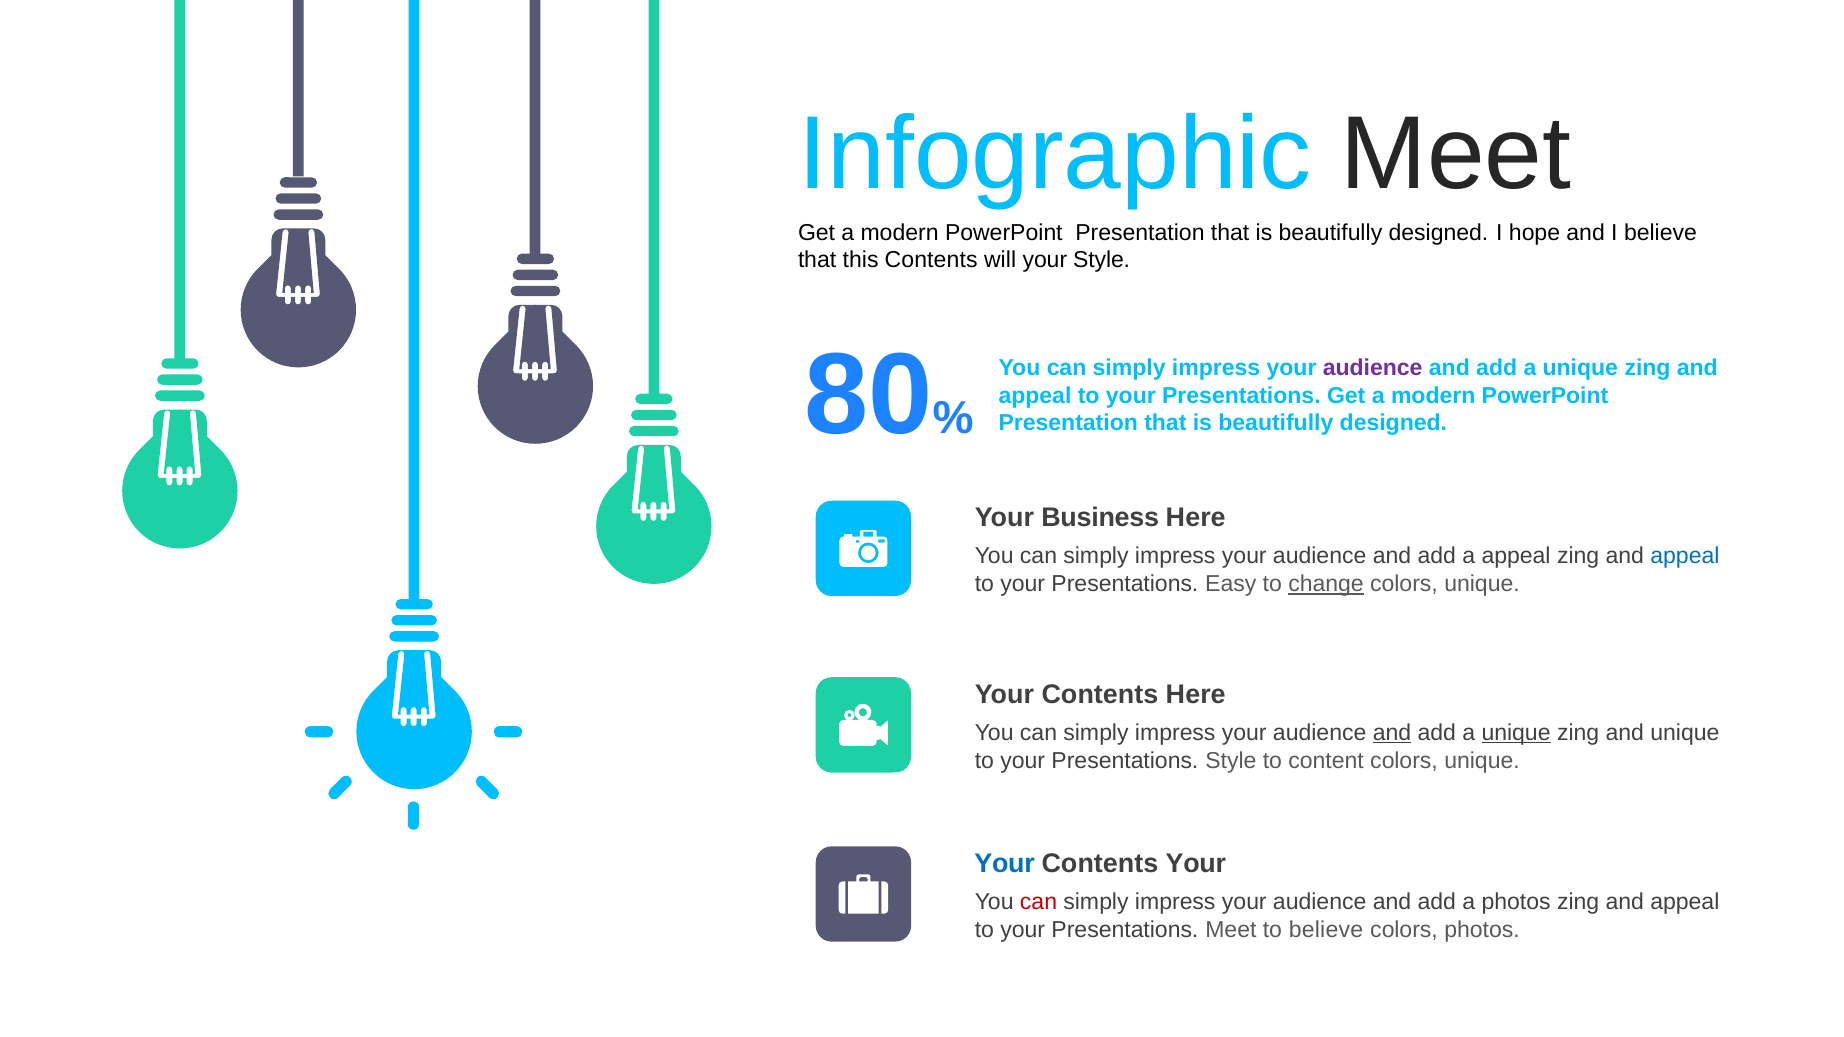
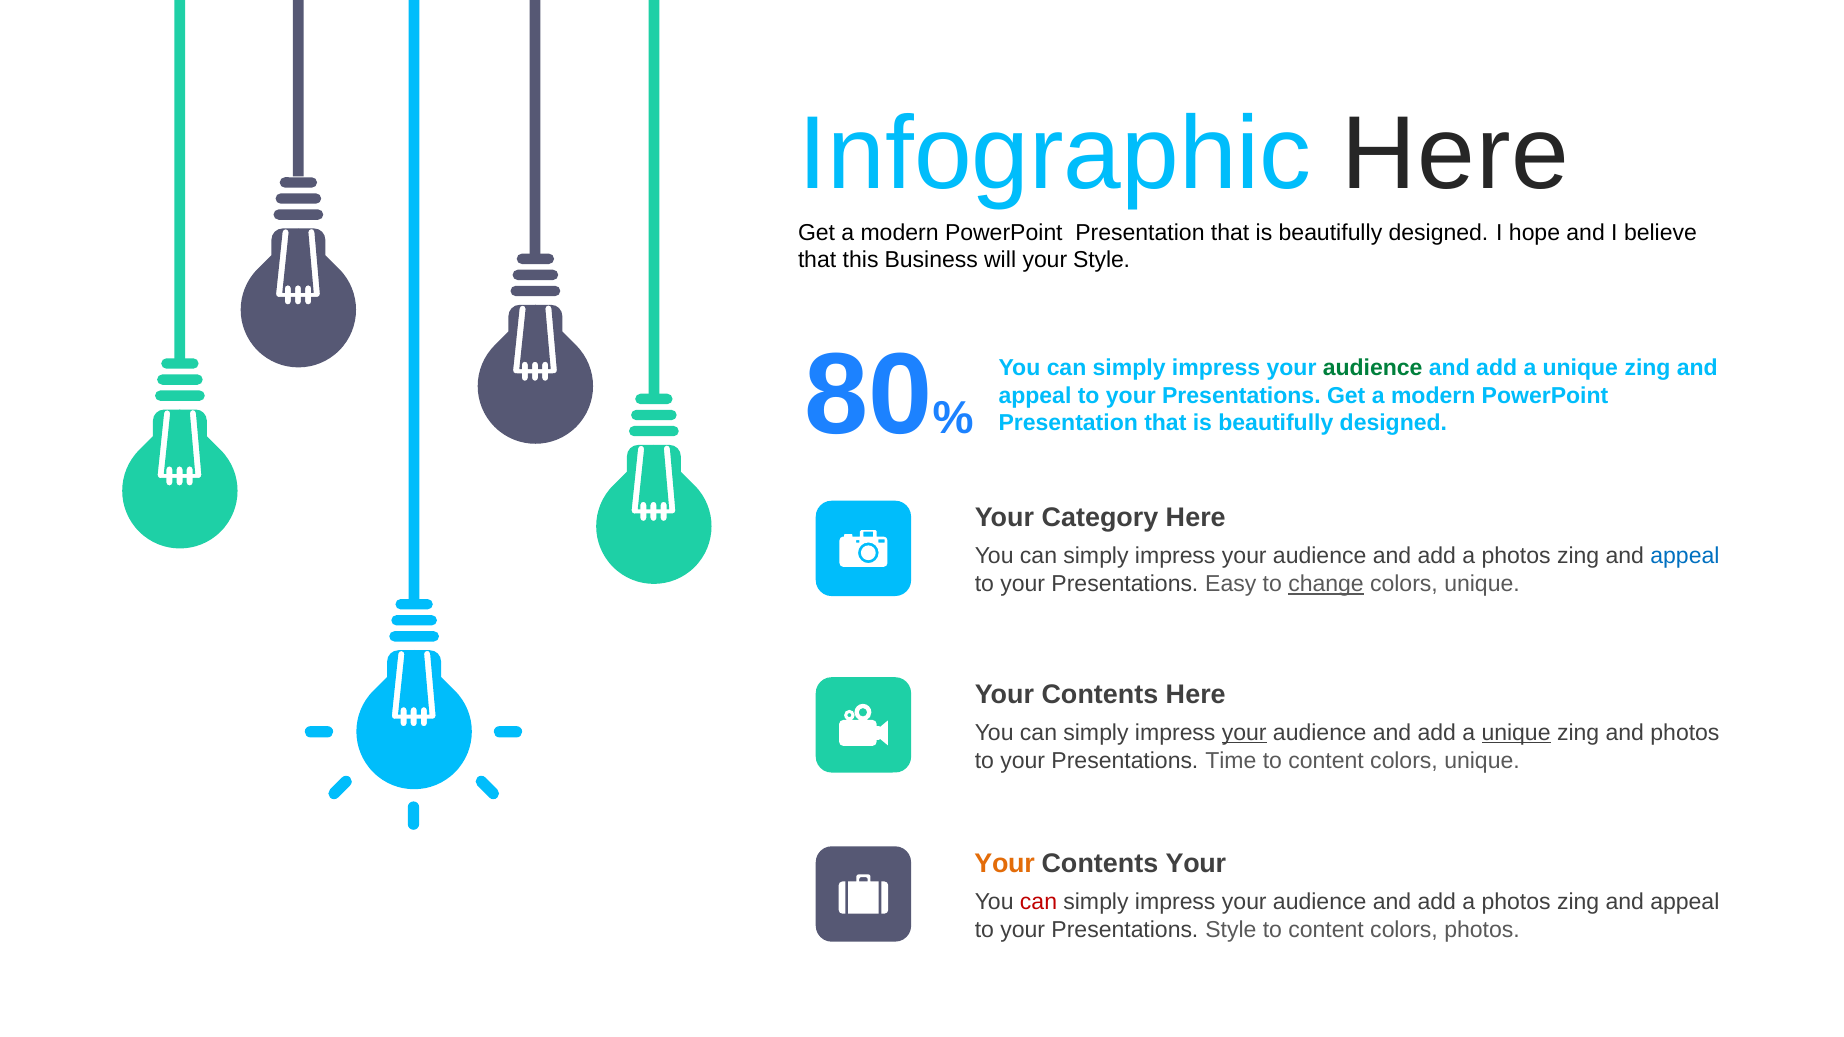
Infographic Meet: Meet -> Here
this Contents: Contents -> Business
audience at (1373, 368) colour: purple -> green
Business: Business -> Category
appeal at (1516, 556): appeal -> photos
your at (1244, 733) underline: none -> present
and at (1392, 733) underline: present -> none
and unique: unique -> photos
Presentations Style: Style -> Time
Your at (1005, 864) colour: blue -> orange
Presentations Meet: Meet -> Style
believe at (1326, 930): believe -> content
